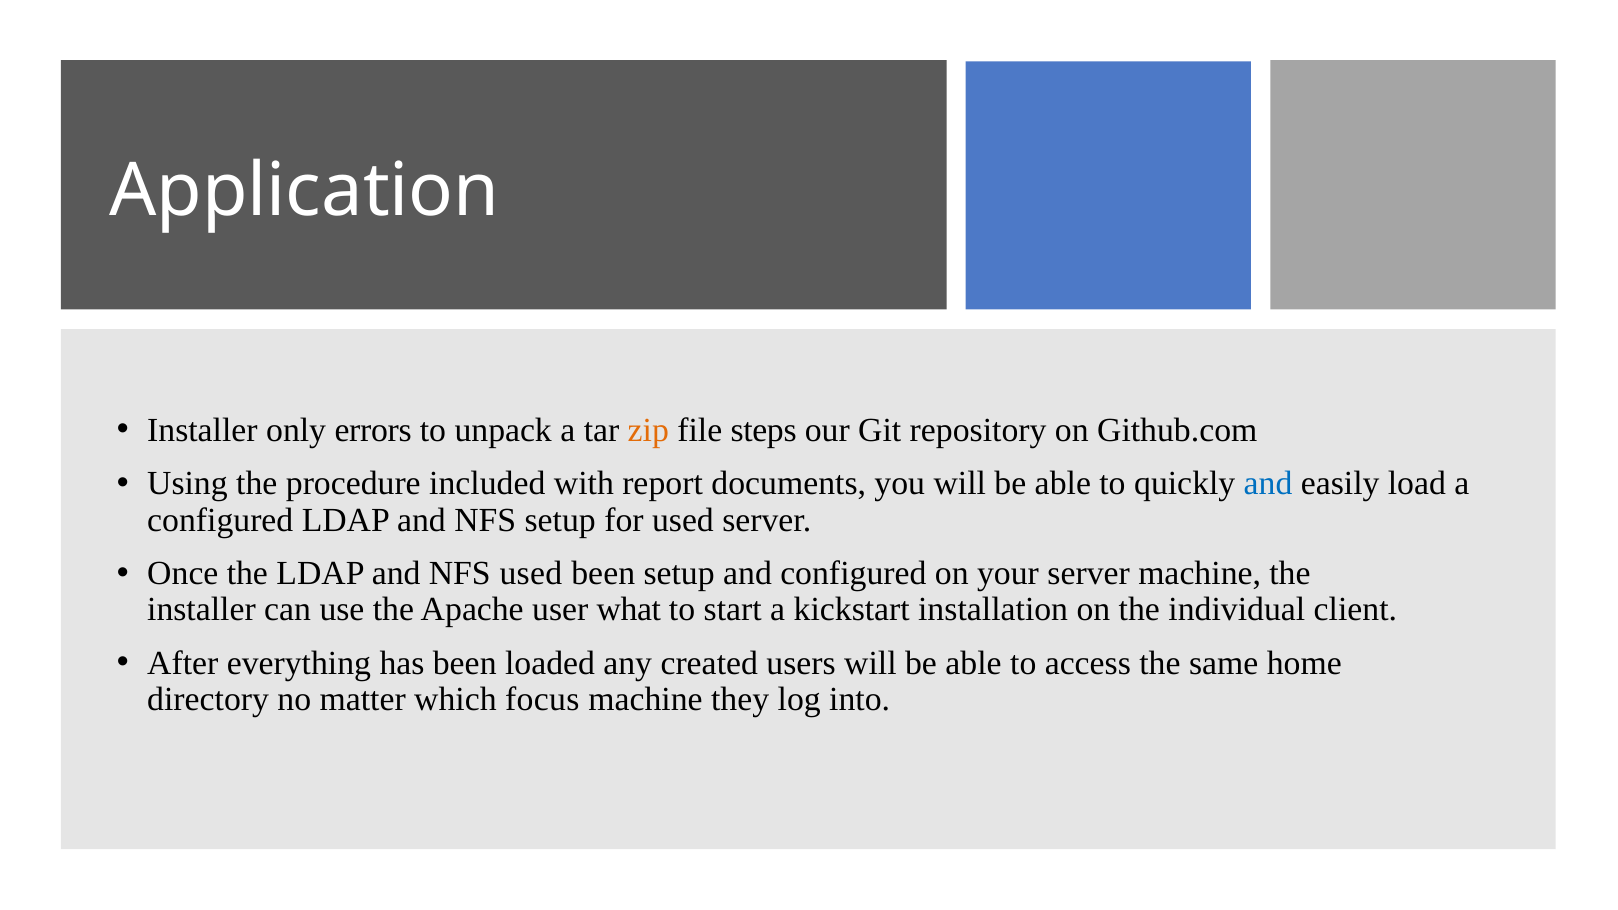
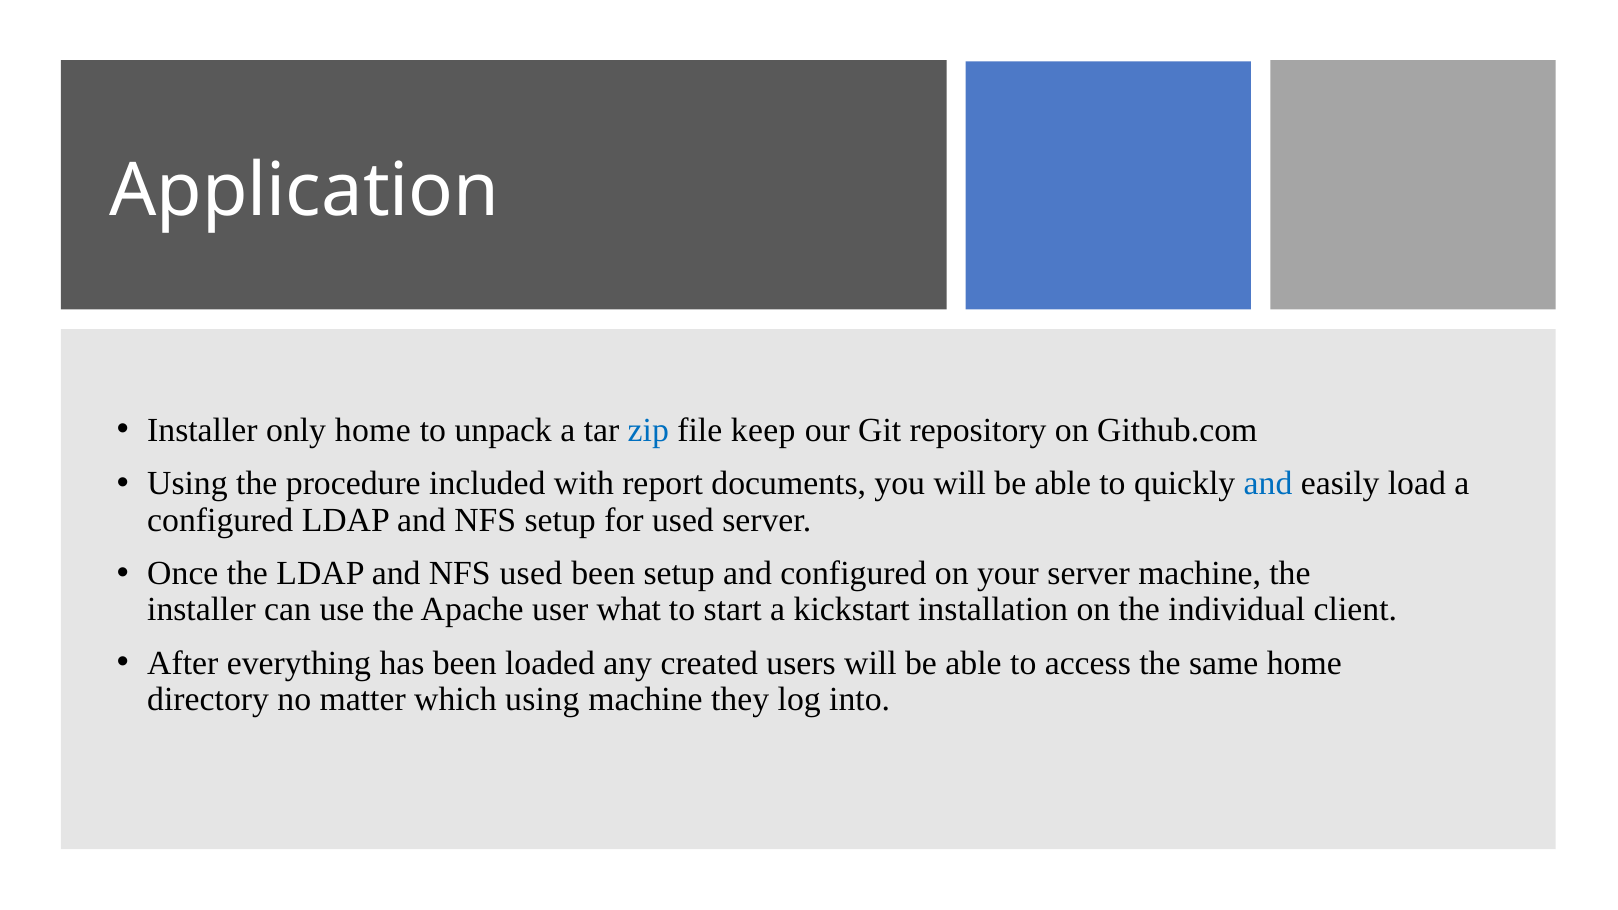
only errors: errors -> home
zip colour: orange -> blue
steps: steps -> keep
which focus: focus -> using
